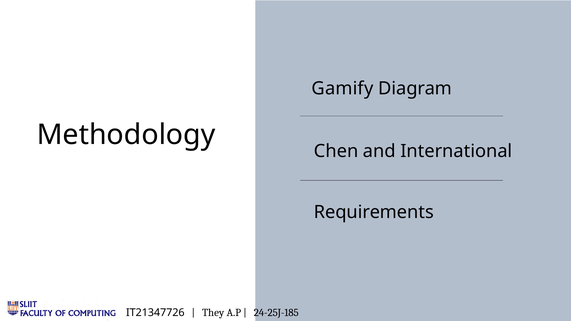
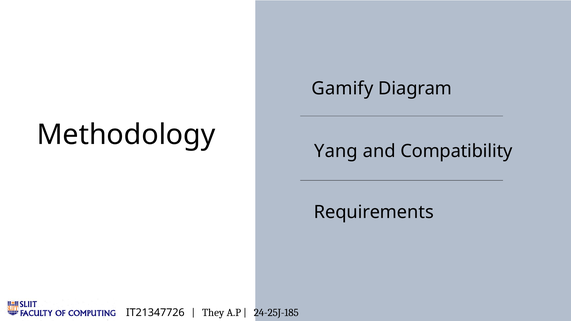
Chen: Chen -> Yang
International: International -> Compatibility
